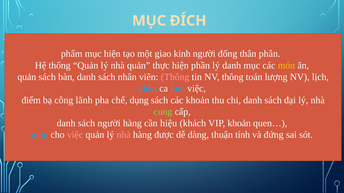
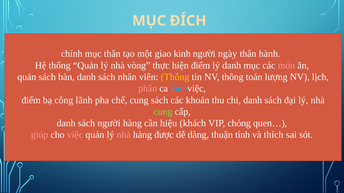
phẩm: phẩm -> chính
mục hiện: hiện -> thân
đống: đống -> ngày
thân phân: phân -> hành
quản at (139, 65): quản -> vòng
hiện phần: phần -> điểm
món colour: yellow -> pink
Thông at (175, 77) colour: pink -> yellow
phân at (148, 89) colour: light blue -> pink
chế dụng: dụng -> cung
VIP khoản: khoản -> chóng
giúp at (40, 135) colour: light blue -> pink
đứng: đứng -> thích
